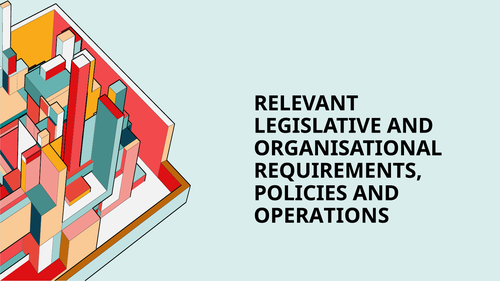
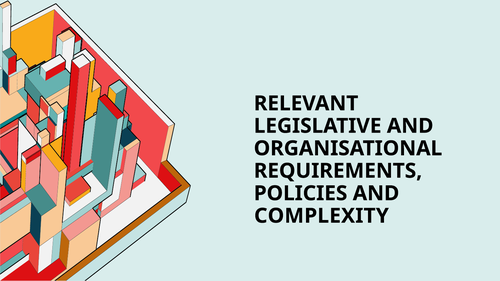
OPERATIONS: OPERATIONS -> COMPLEXITY
